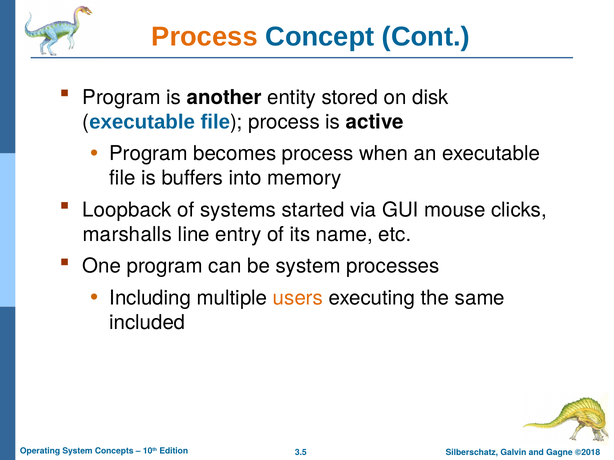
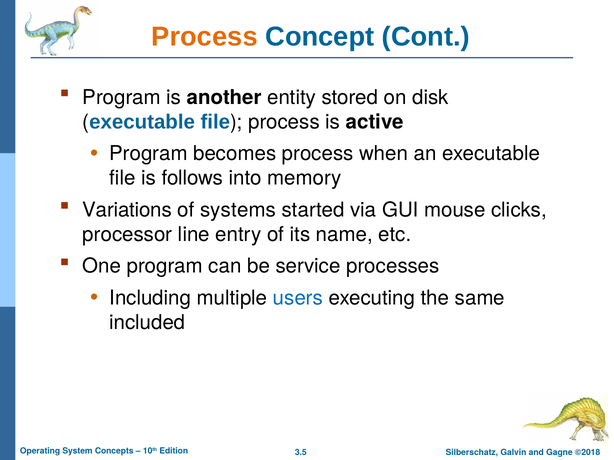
buffers: buffers -> follows
Loopback: Loopback -> Variations
marshalls: marshalls -> processor
be system: system -> service
users colour: orange -> blue
